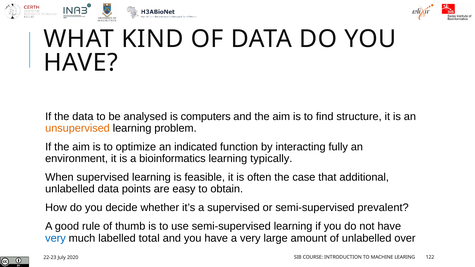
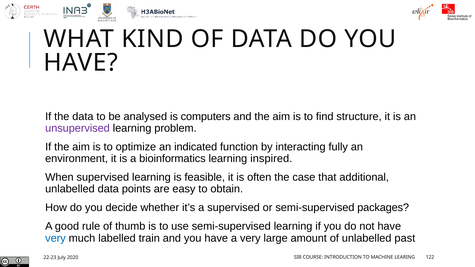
unsupervised colour: orange -> purple
typically: typically -> inspired
prevalent: prevalent -> packages
total: total -> train
over: over -> past
